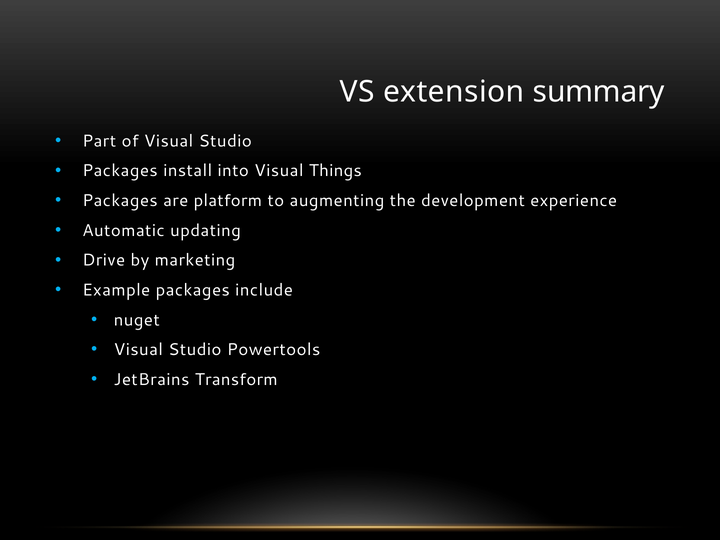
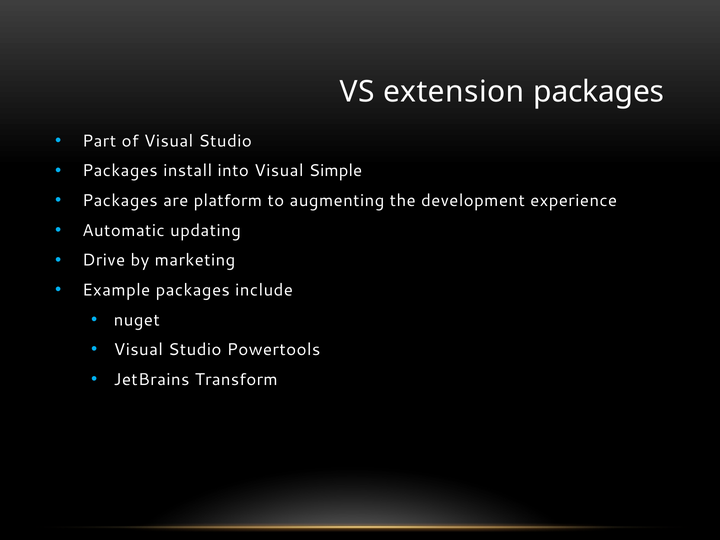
extension summary: summary -> packages
Things: Things -> Simple
